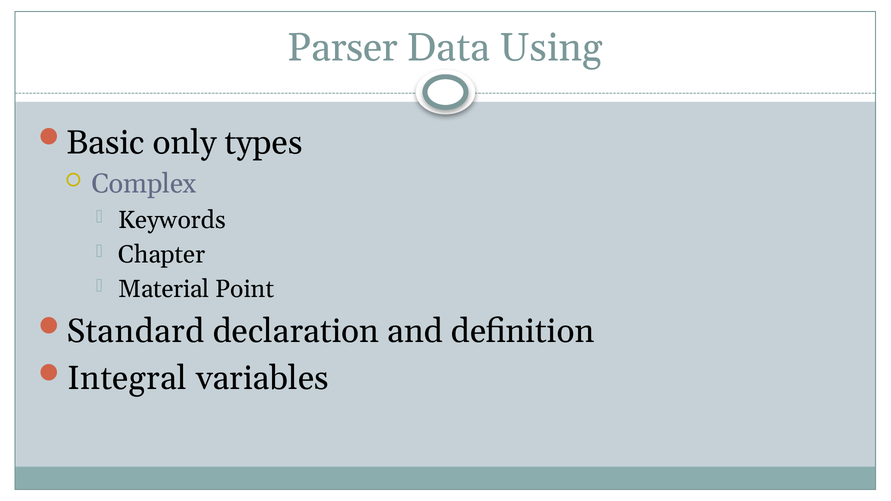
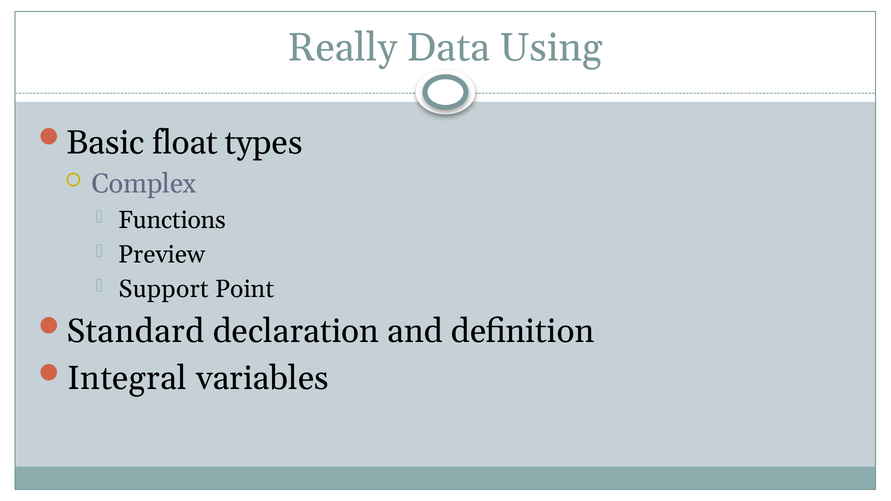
Parser: Parser -> Really
only: only -> float
Keywords: Keywords -> Functions
Chapter: Chapter -> Preview
Material: Material -> Support
